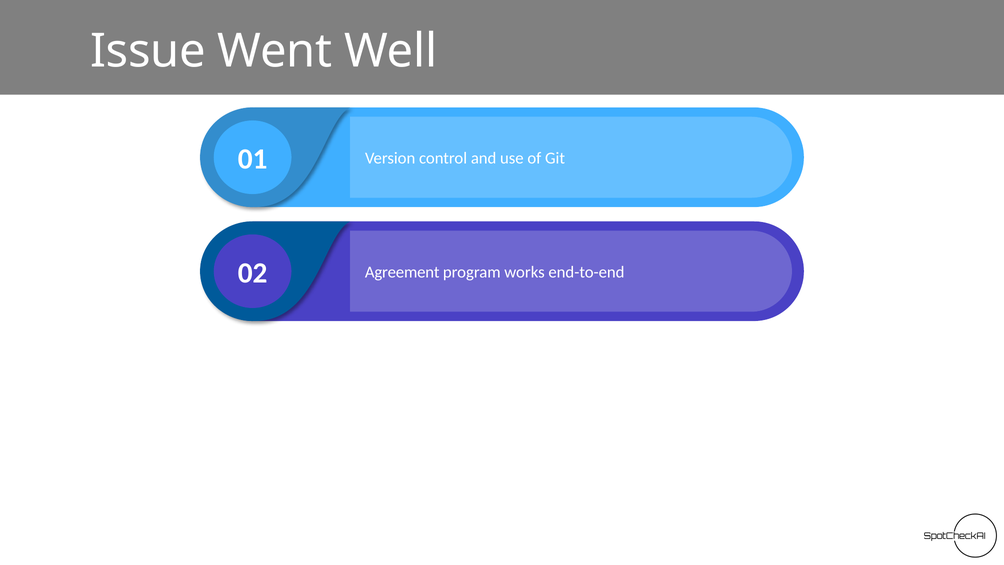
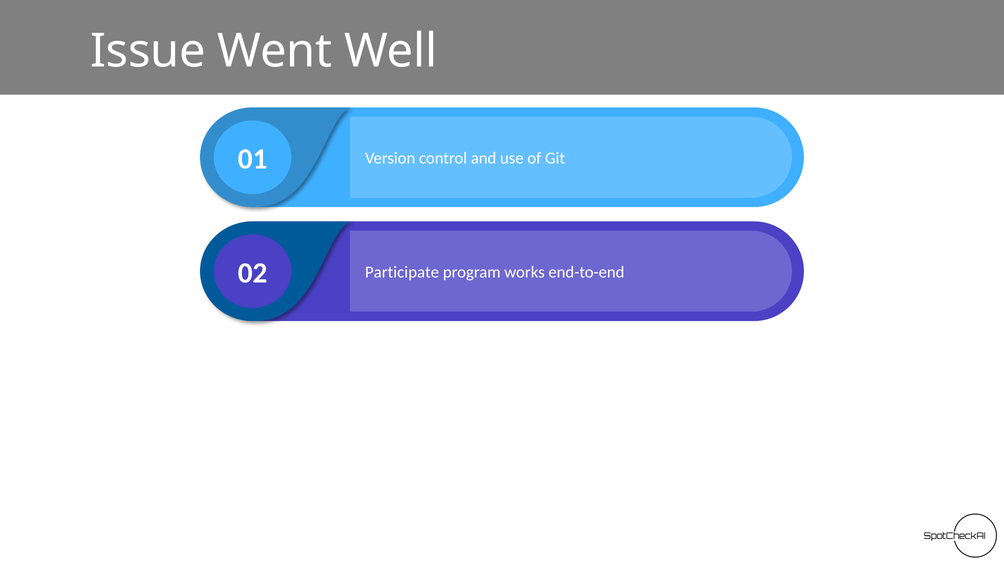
Agreement: Agreement -> Participate
